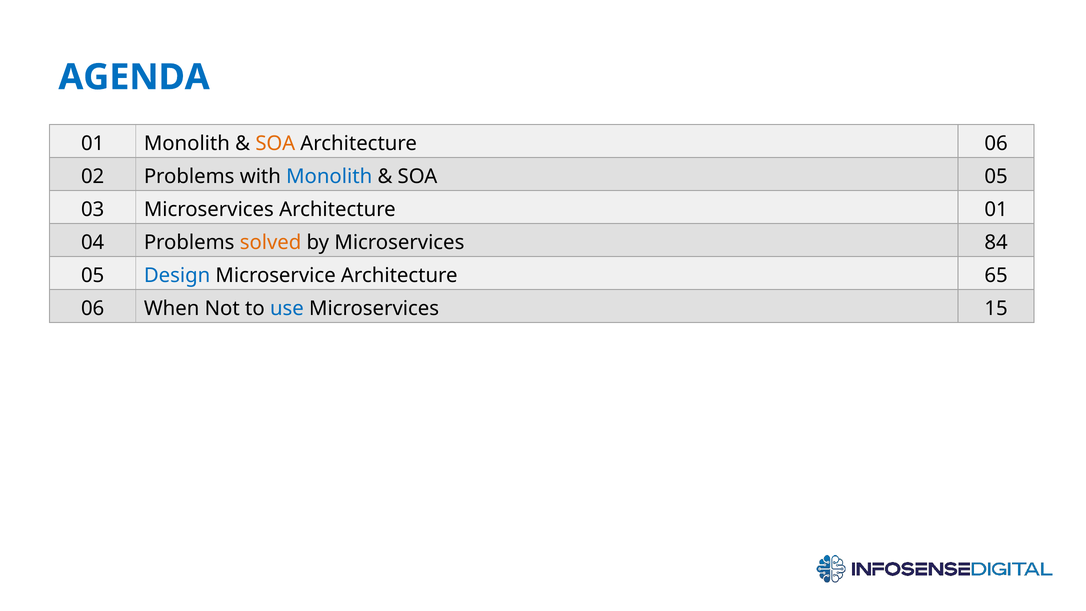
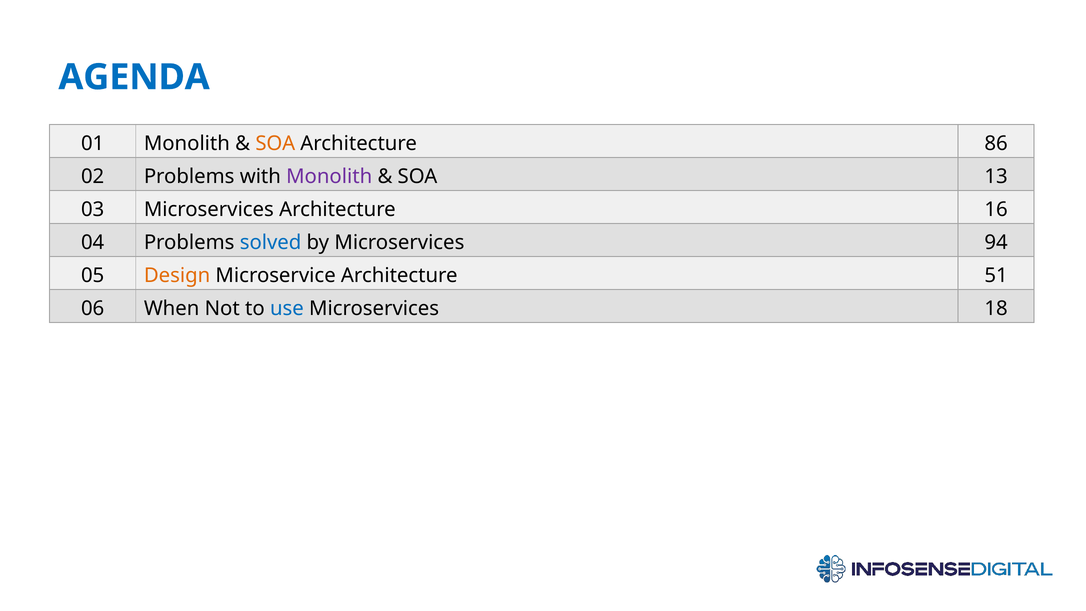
Architecture 06: 06 -> 86
Monolith at (329, 176) colour: blue -> purple
SOA 05: 05 -> 13
Architecture 01: 01 -> 16
solved colour: orange -> blue
84: 84 -> 94
Design colour: blue -> orange
65: 65 -> 51
15: 15 -> 18
